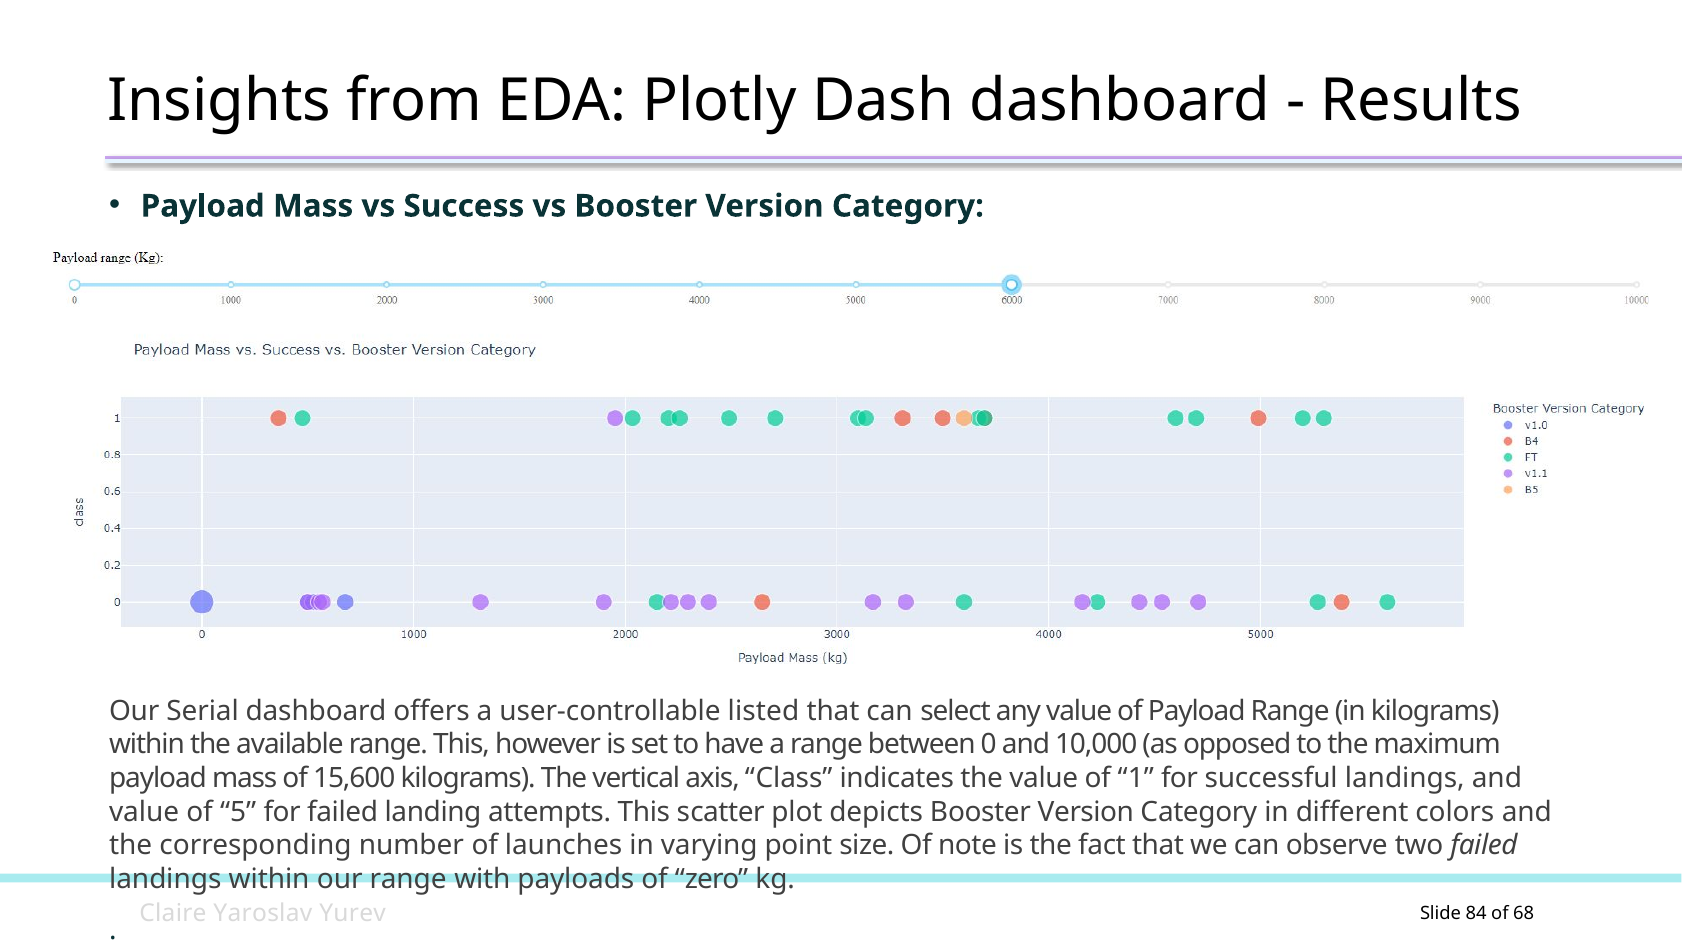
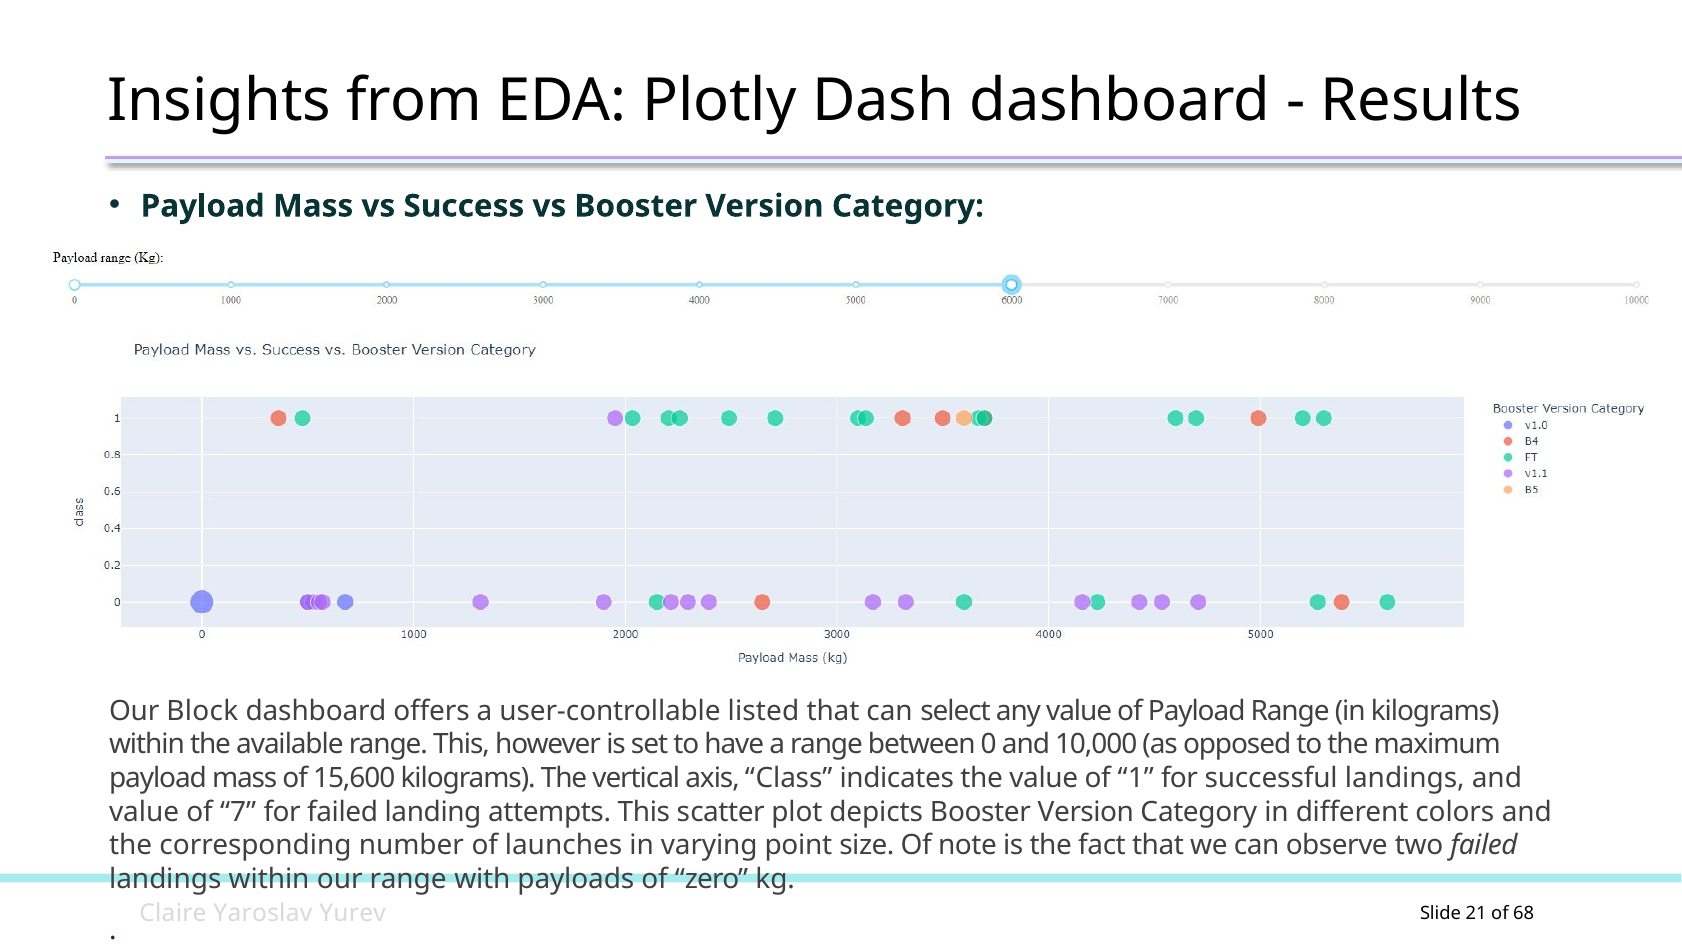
Serial: Serial -> Block
5: 5 -> 7
84: 84 -> 21
